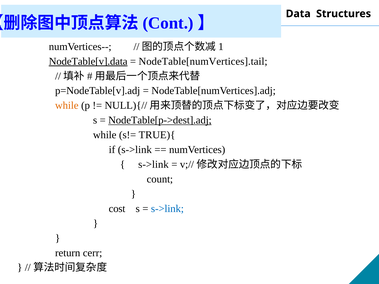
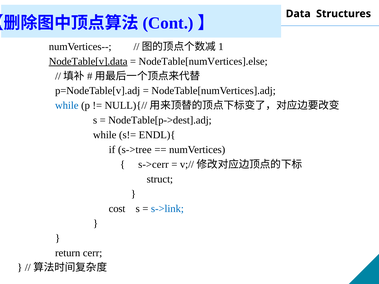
NodeTable[numVertices].tail: NodeTable[numVertices].tail -> NodeTable[numVertices].else
while at (67, 106) colour: orange -> blue
NodeTable[p->dest].adj underline: present -> none
TRUE){: TRUE){ -> ENDL){
if s->link: s->link -> s->tree
s->link at (153, 165): s->link -> s->cerr
count: count -> struct
